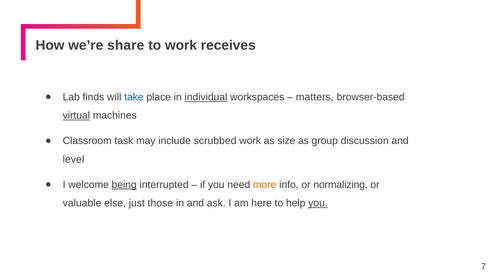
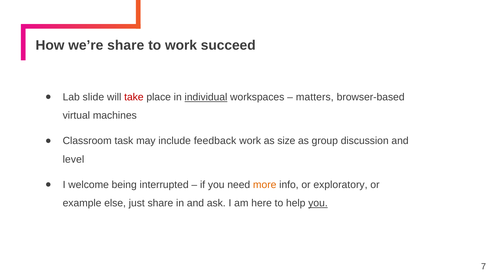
receives: receives -> succeed
finds: finds -> slide
take colour: blue -> red
virtual underline: present -> none
scrubbed: scrubbed -> feedback
being underline: present -> none
normalizing: normalizing -> exploratory
valuable: valuable -> example
just those: those -> share
